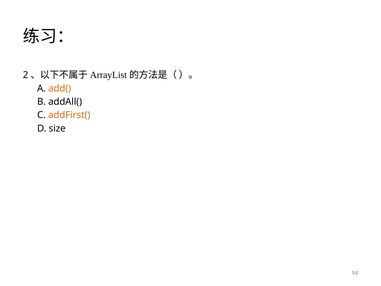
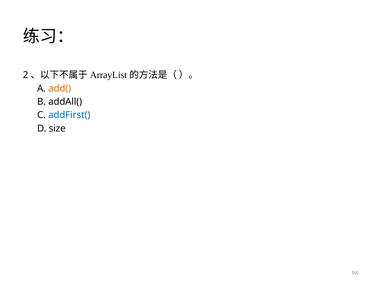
addFirst( colour: orange -> blue
